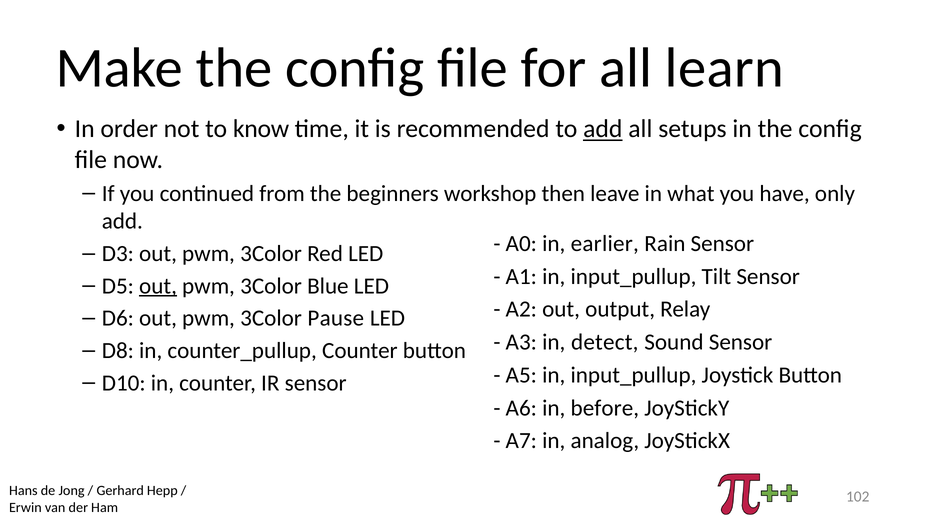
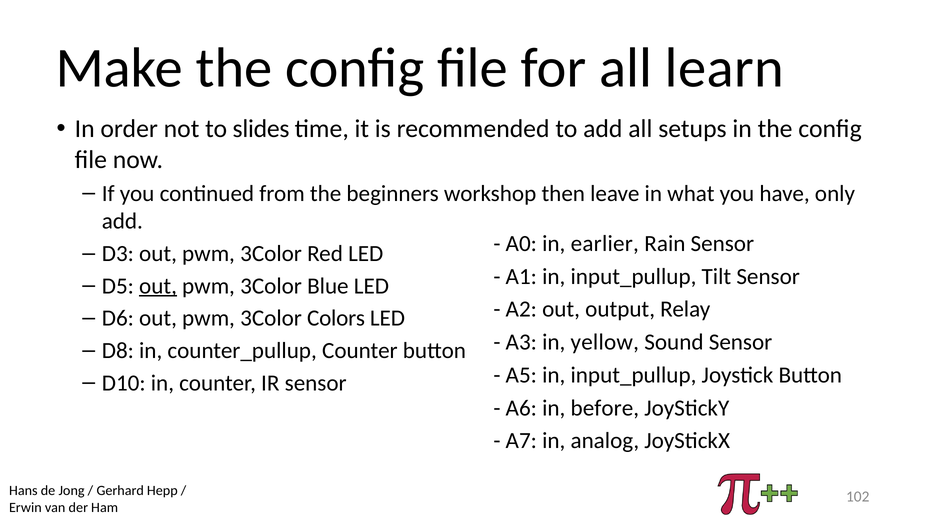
know: know -> slides
add at (603, 129) underline: present -> none
Pause: Pause -> Colors
detect: detect -> yellow
